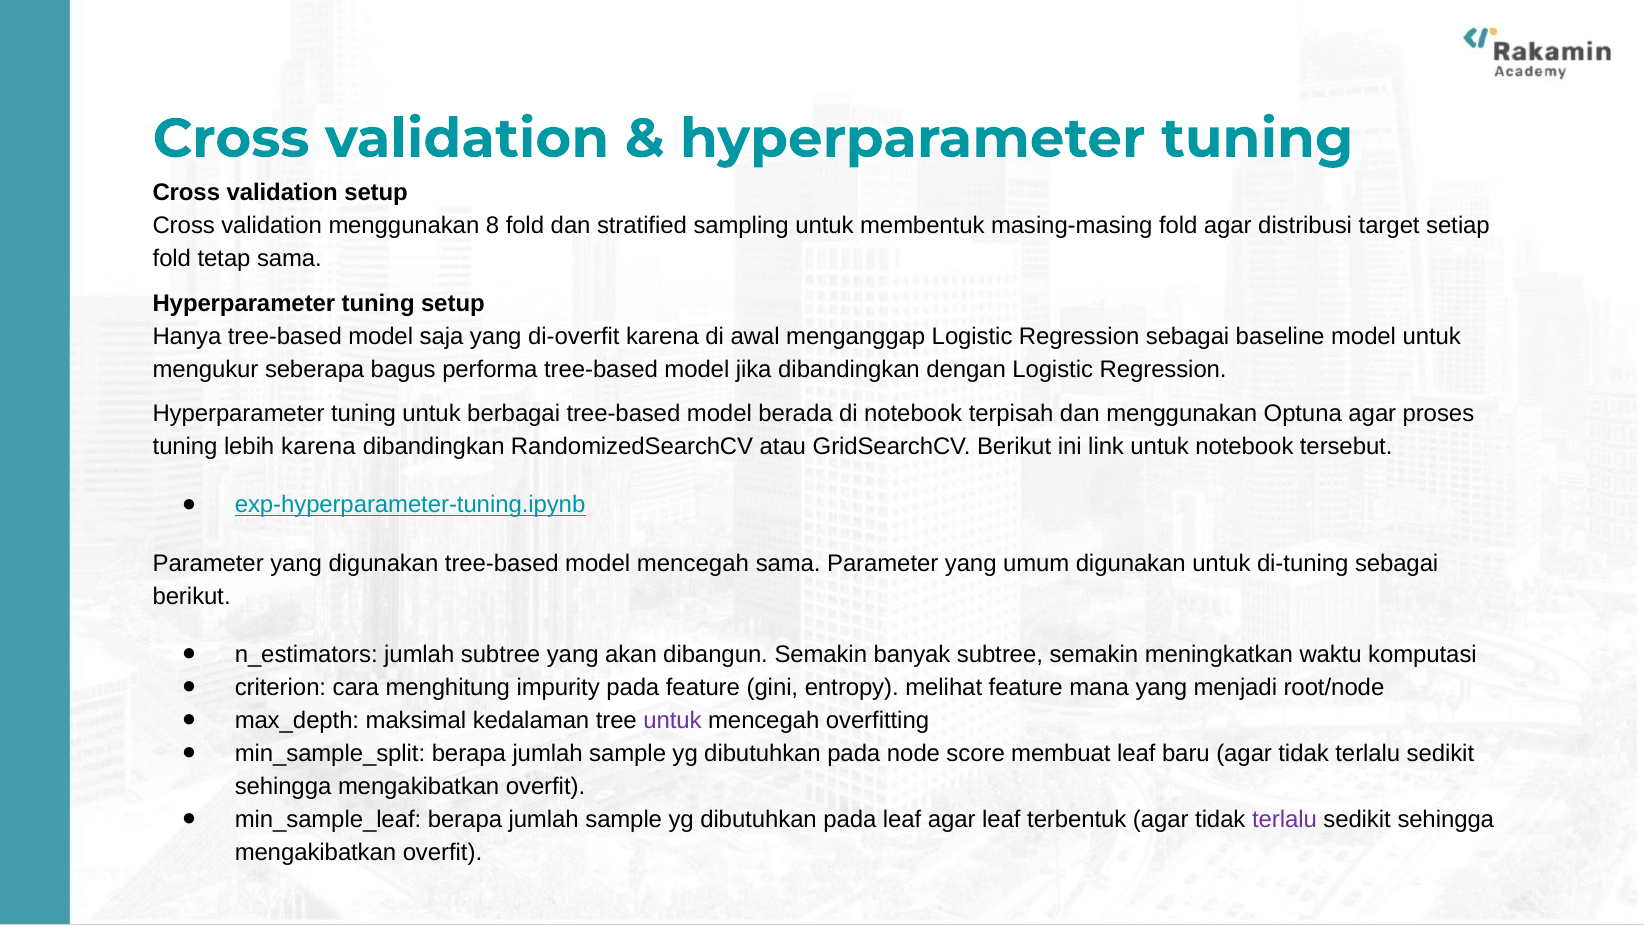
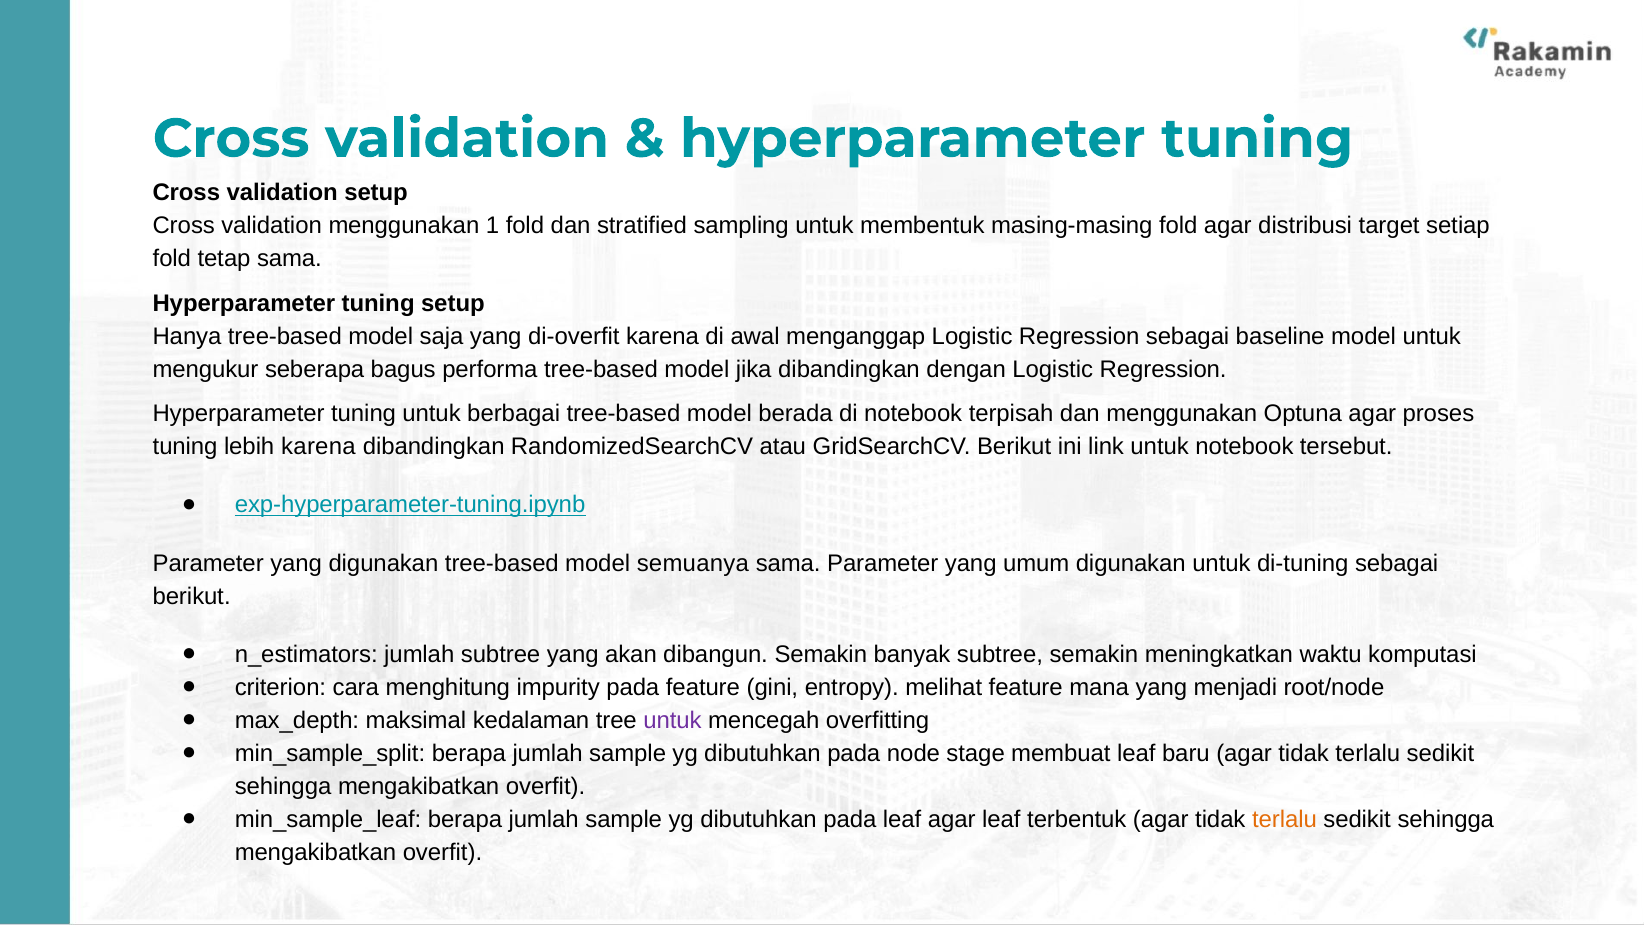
8: 8 -> 1
model mencegah: mencegah -> semuanya
score: score -> stage
terlalu at (1285, 819) colour: purple -> orange
